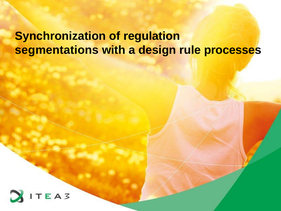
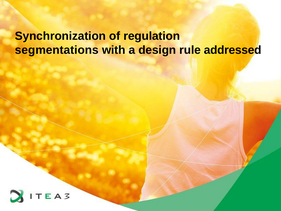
processes: processes -> addressed
